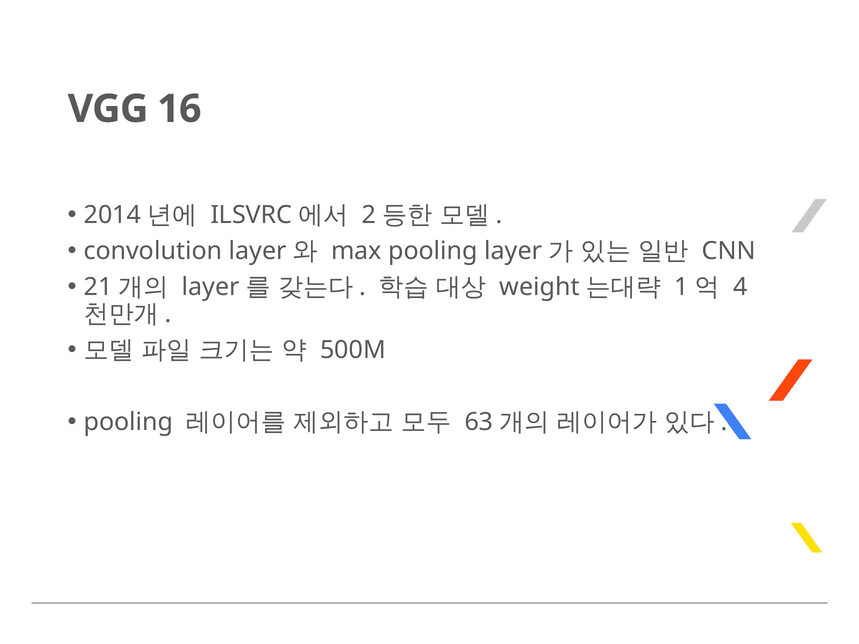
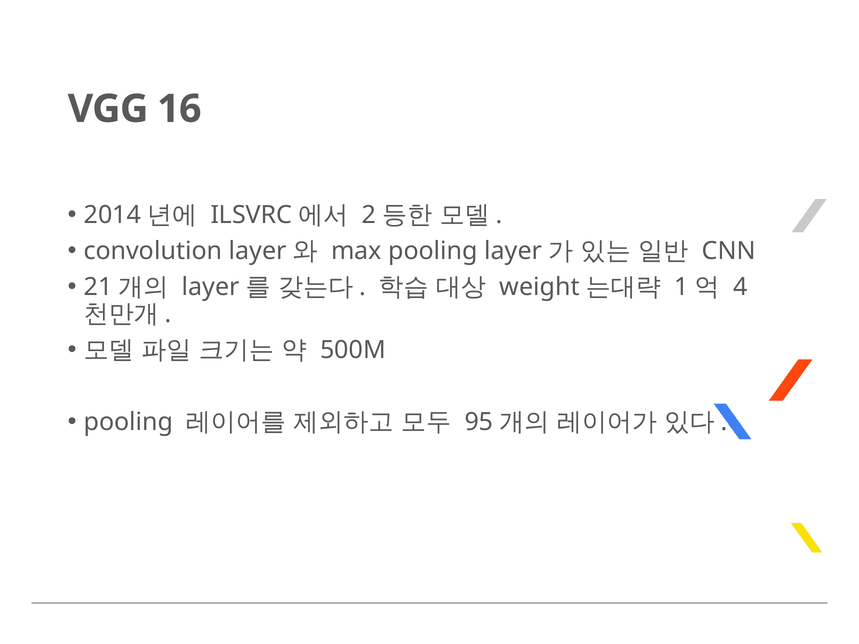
63: 63 -> 95
